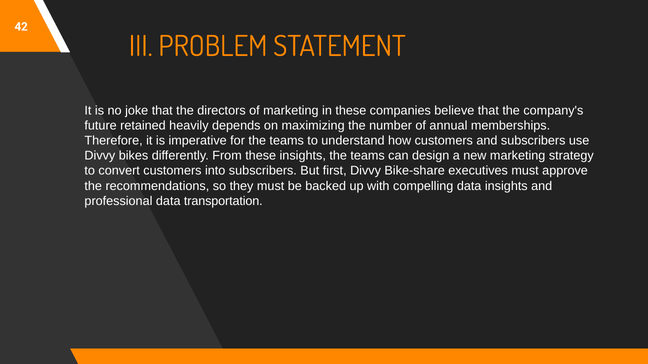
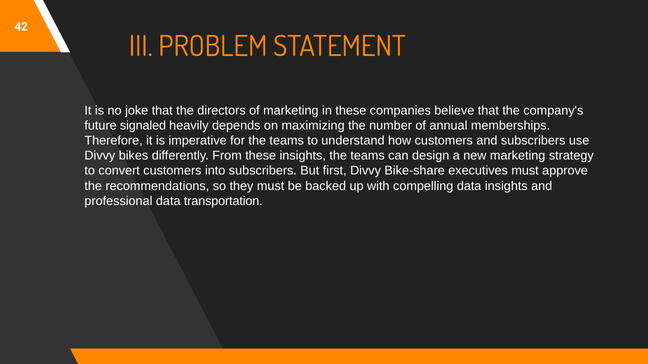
retained: retained -> signaled
